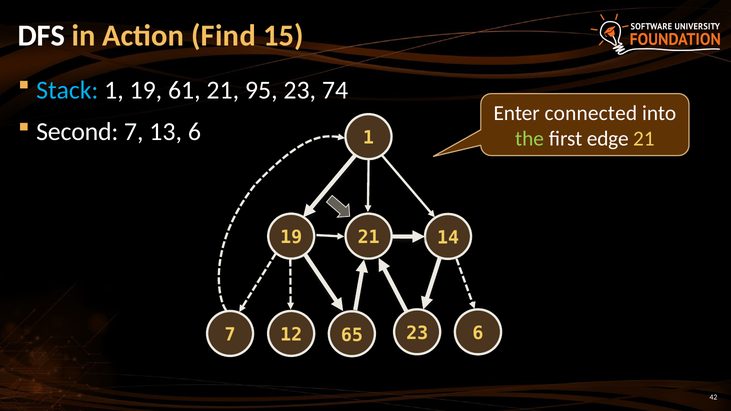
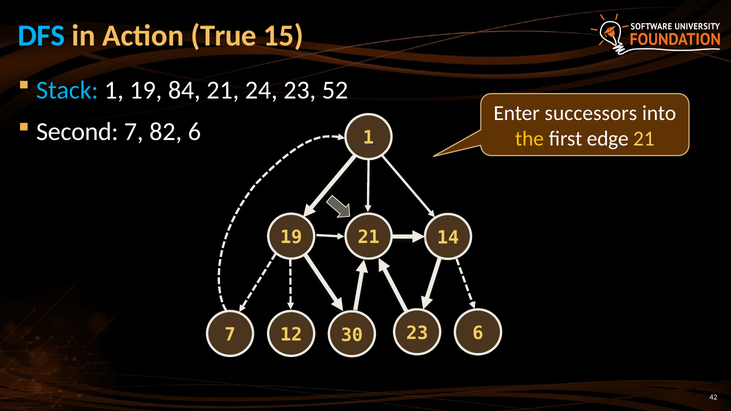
DFS colour: white -> light blue
Find: Find -> True
61: 61 -> 84
95: 95 -> 24
74: 74 -> 52
connected: connected -> successors
13: 13 -> 82
the colour: light green -> yellow
65: 65 -> 30
